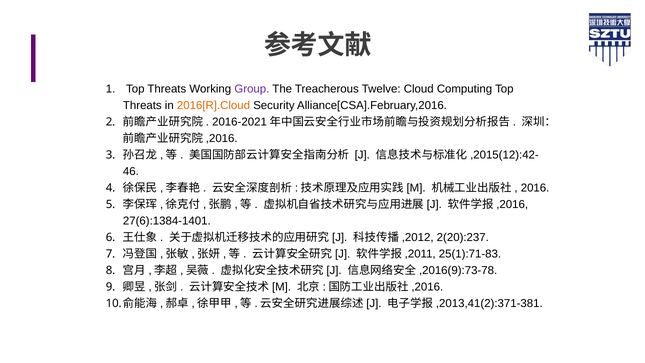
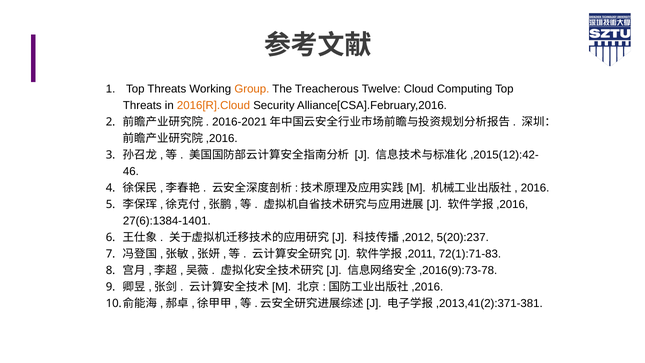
Group colour: purple -> orange
2(20):237: 2(20):237 -> 5(20):237
25(1):71-83: 25(1):71-83 -> 72(1):71-83
